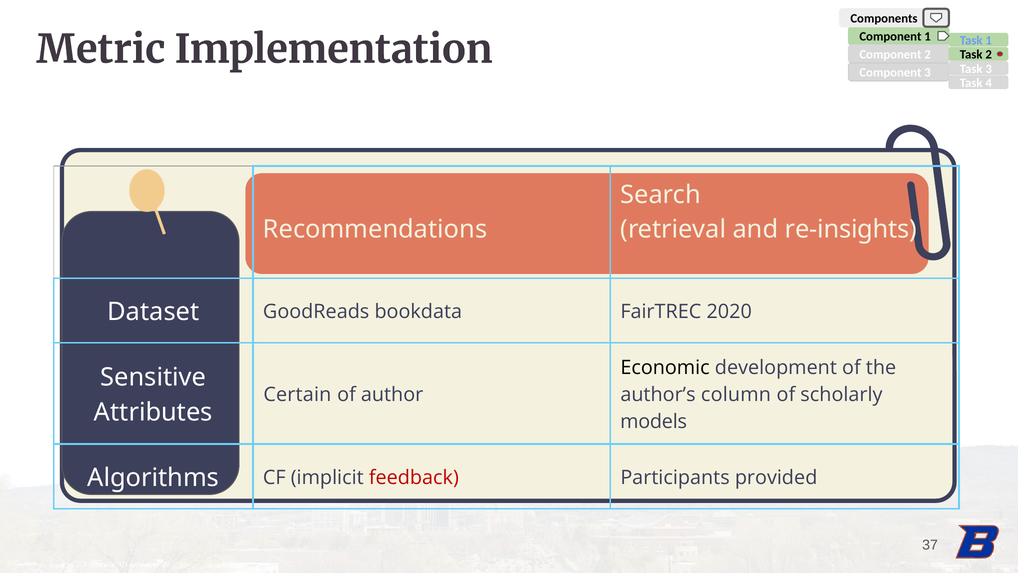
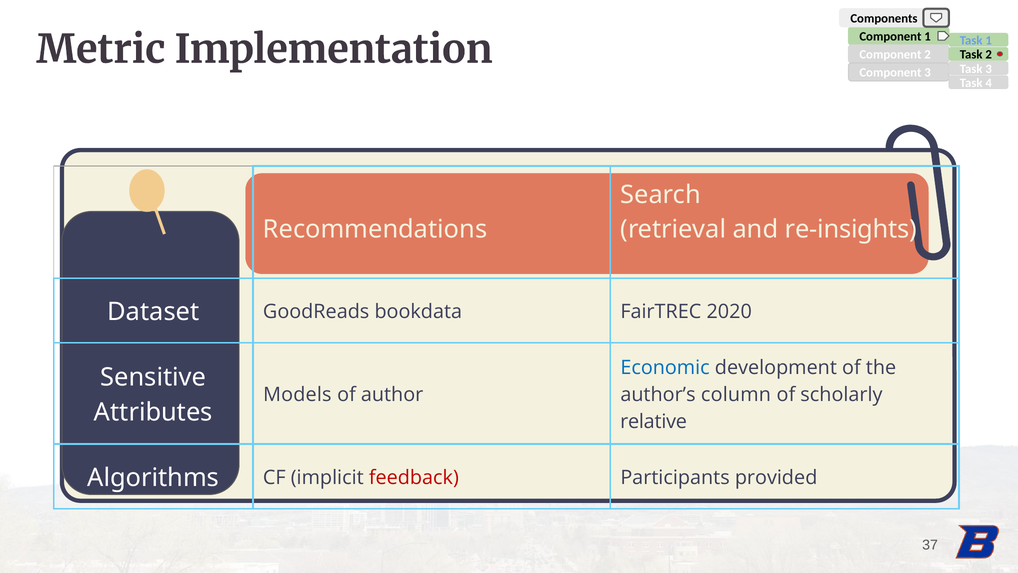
Economic colour: black -> blue
Certain: Certain -> Models
models: models -> relative
